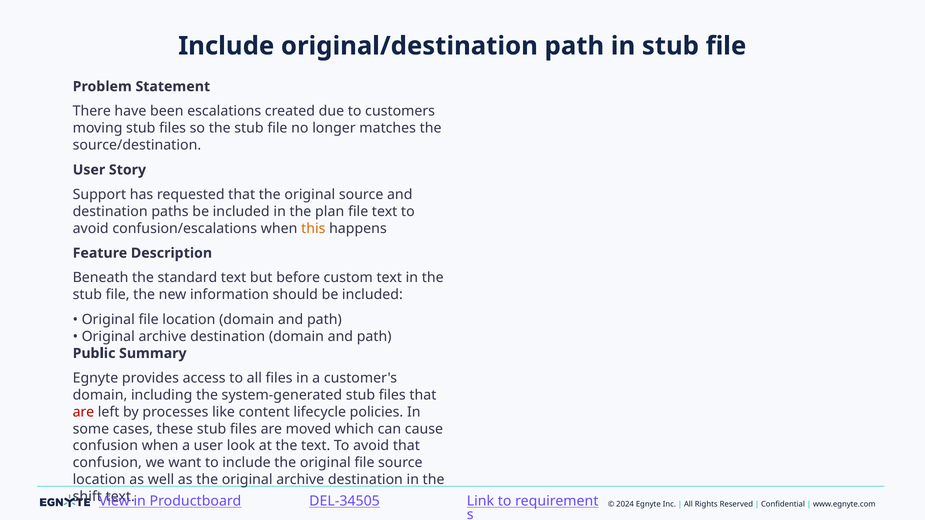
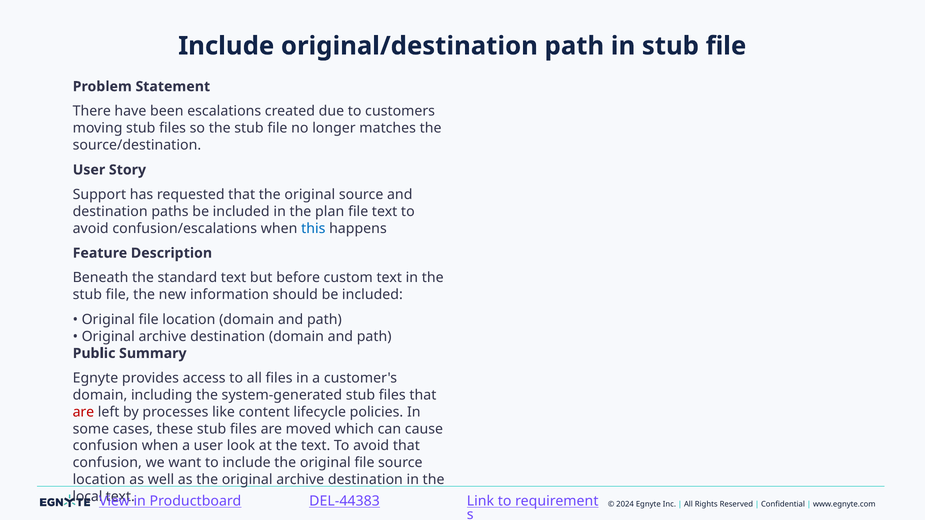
this colour: orange -> blue
shift: shift -> local
DEL-34505: DEL-34505 -> DEL-44383
